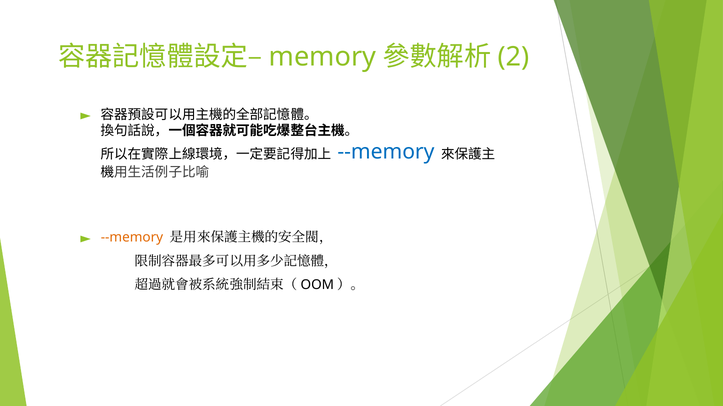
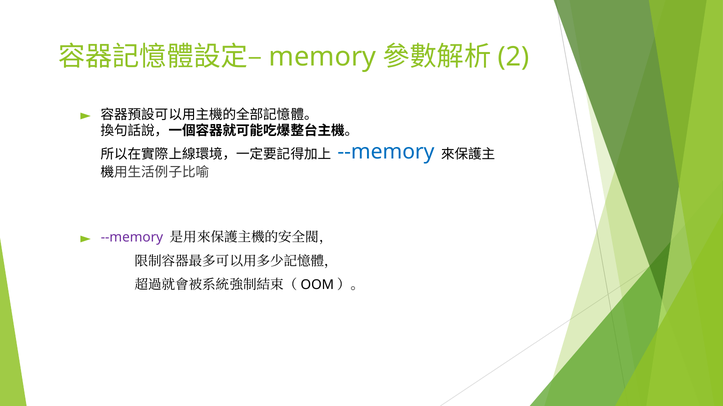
--memory at (132, 238) colour: orange -> purple
